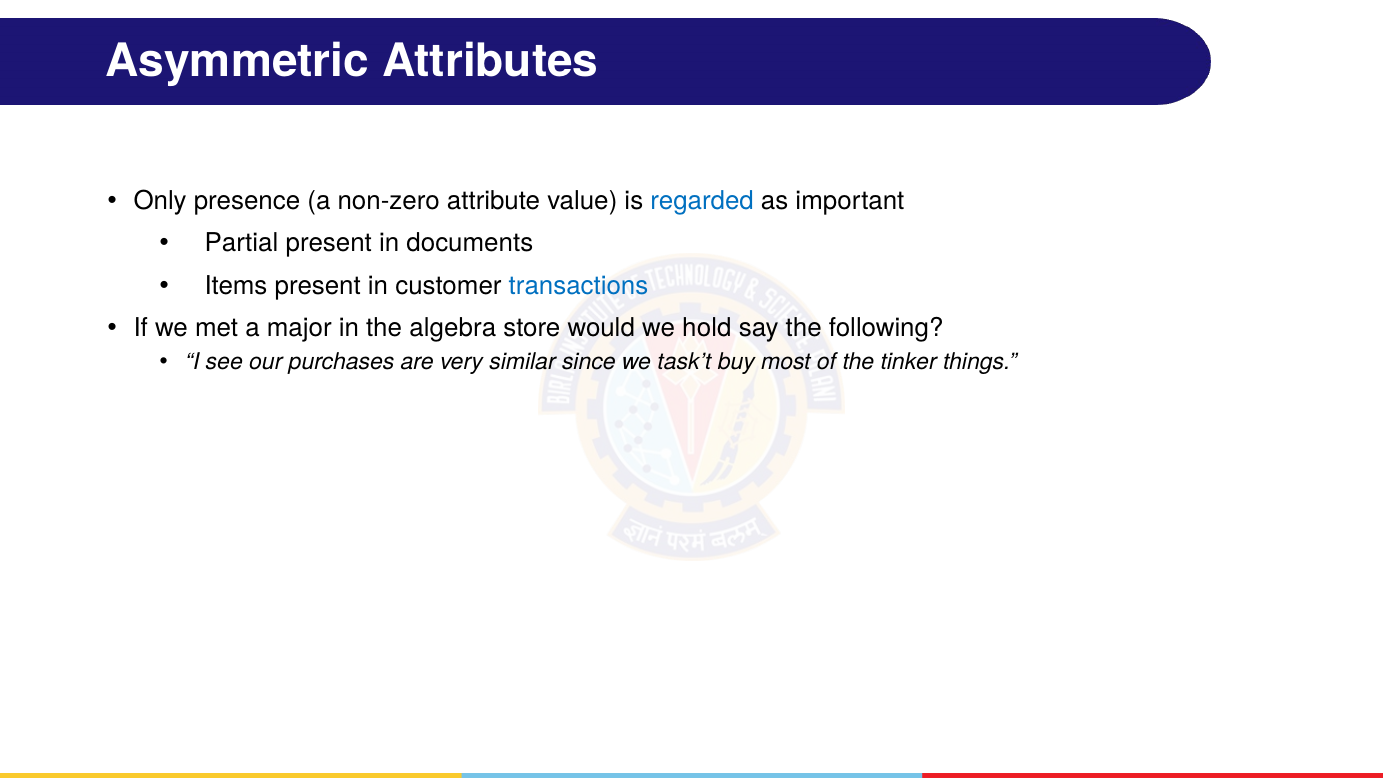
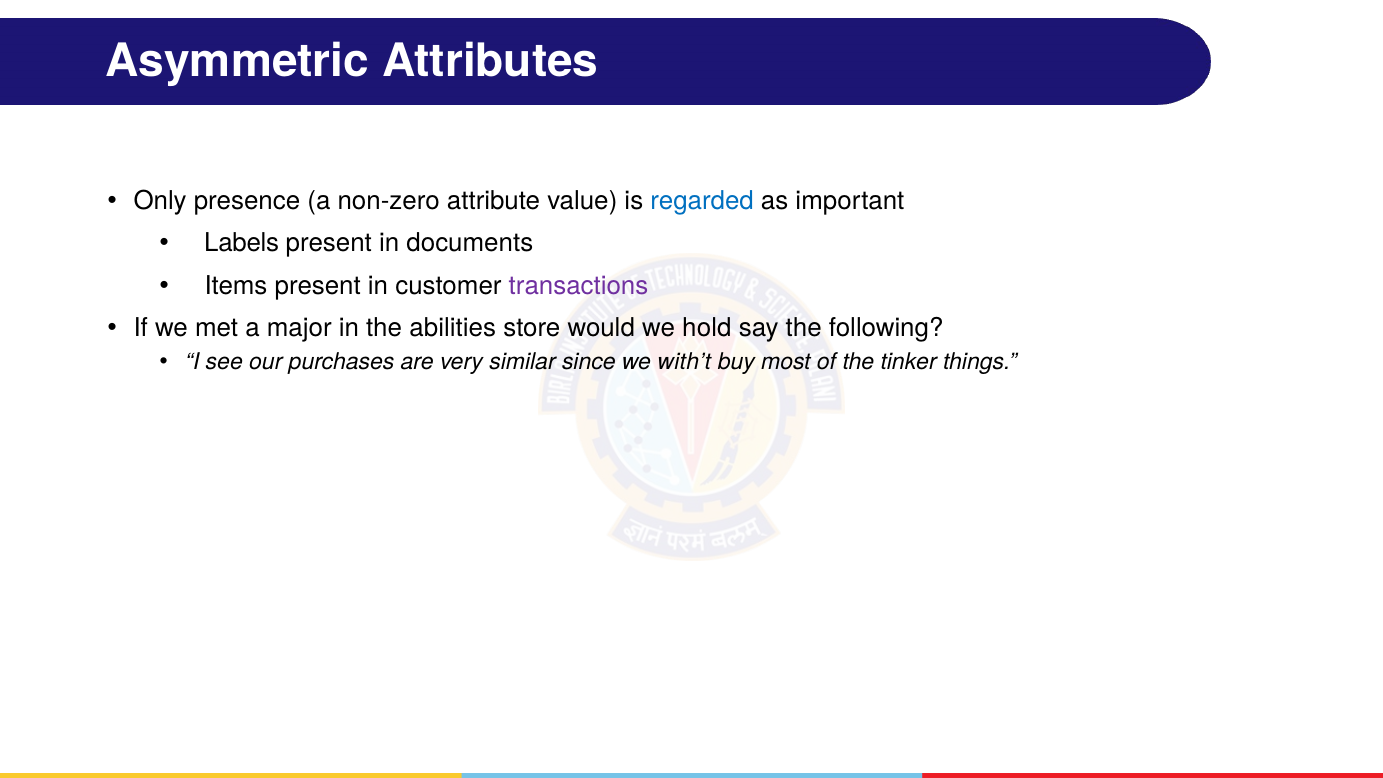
Partial: Partial -> Labels
transactions colour: blue -> purple
algebra: algebra -> abilities
task’t: task’t -> with’t
